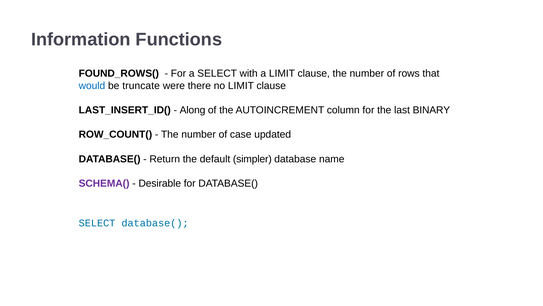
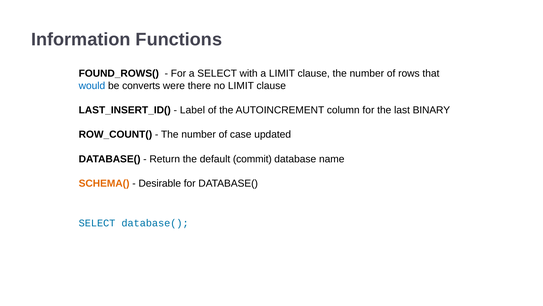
truncate: truncate -> converts
Along: Along -> Label
simpler: simpler -> commit
SCHEMA( colour: purple -> orange
